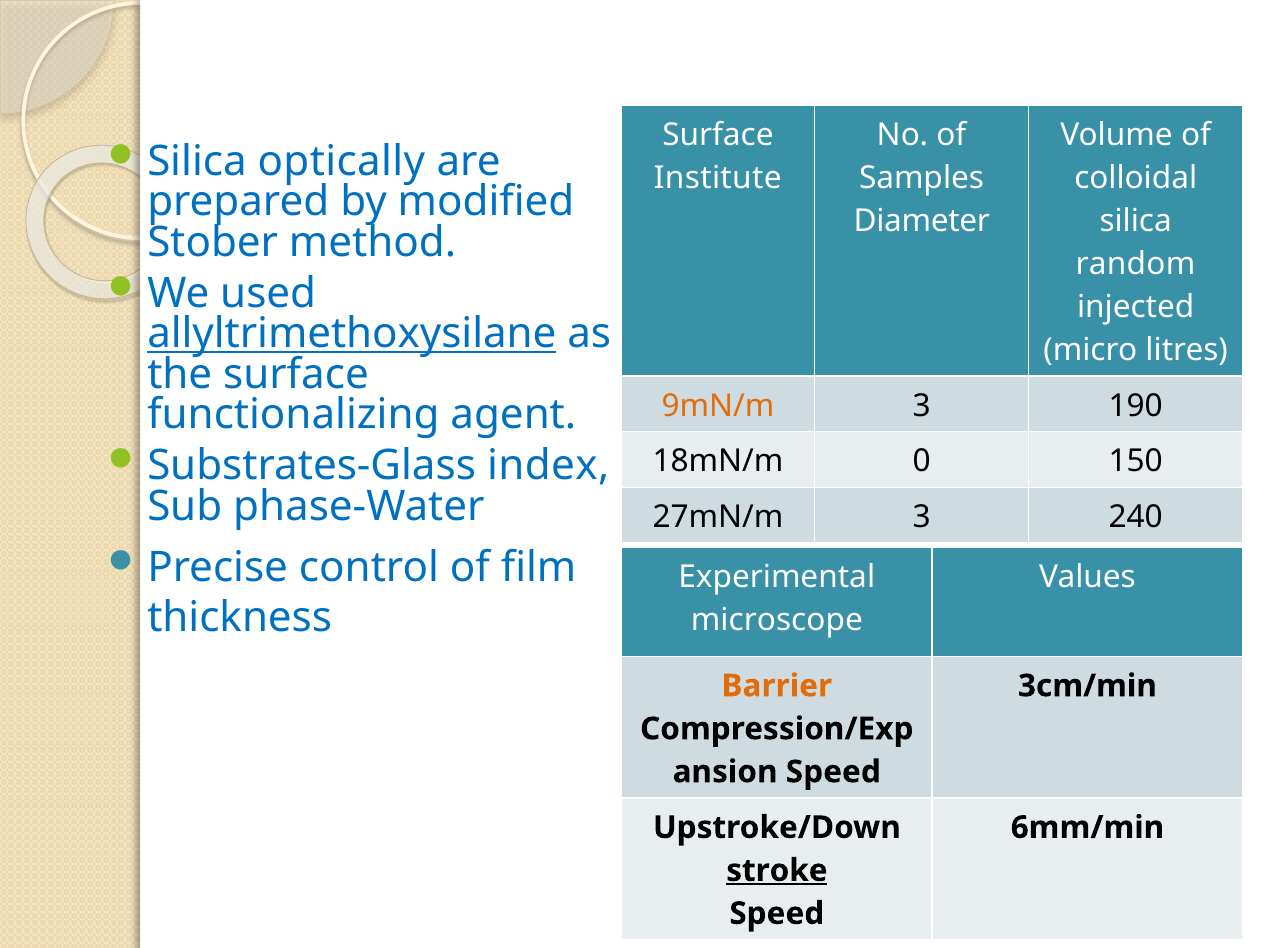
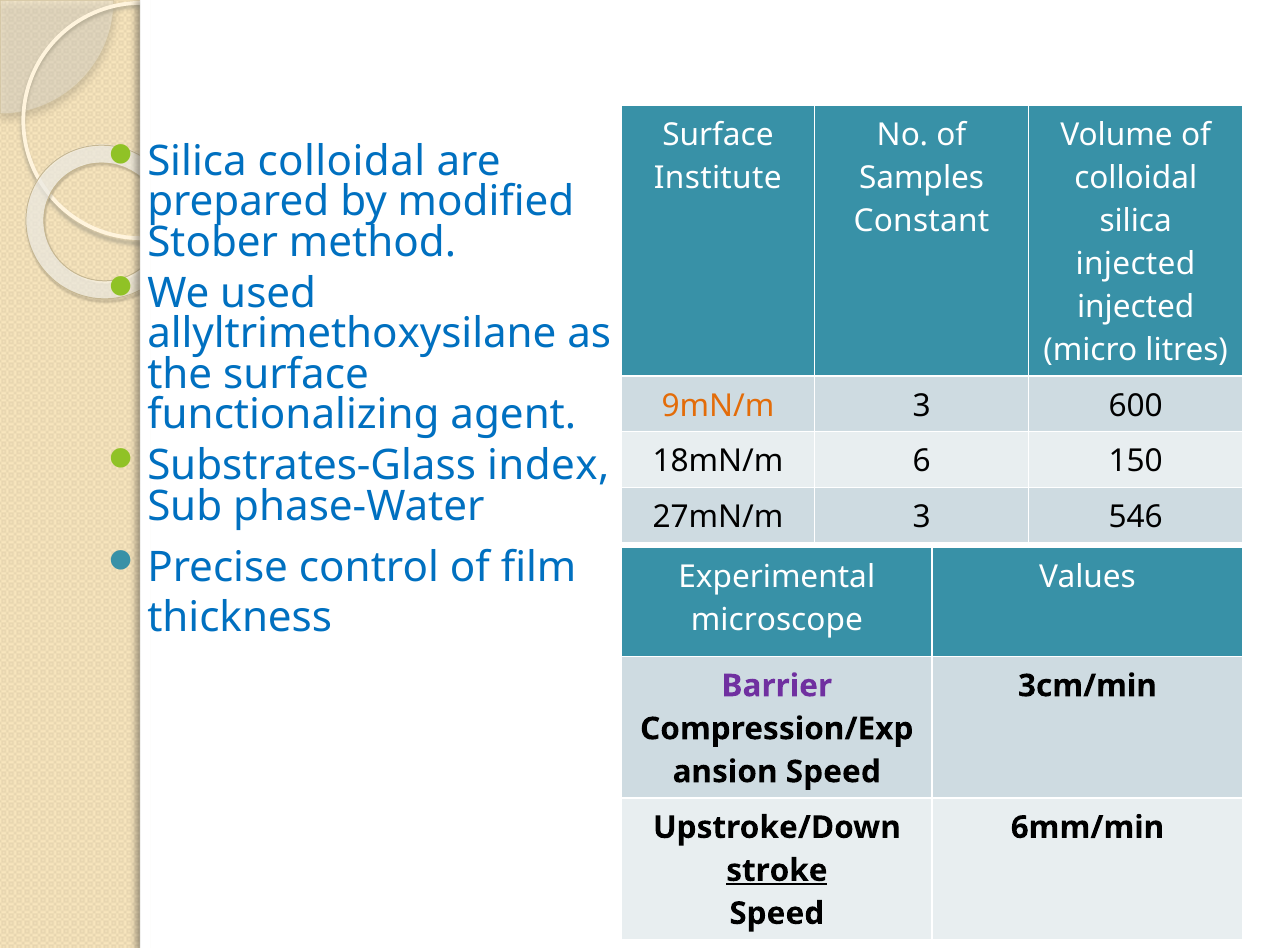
Silica optically: optically -> colloidal
Diameter: Diameter -> Constant
random at (1136, 264): random -> injected
allyltrimethoxysilane underline: present -> none
190: 190 -> 600
0: 0 -> 6
240: 240 -> 546
Barrier colour: orange -> purple
